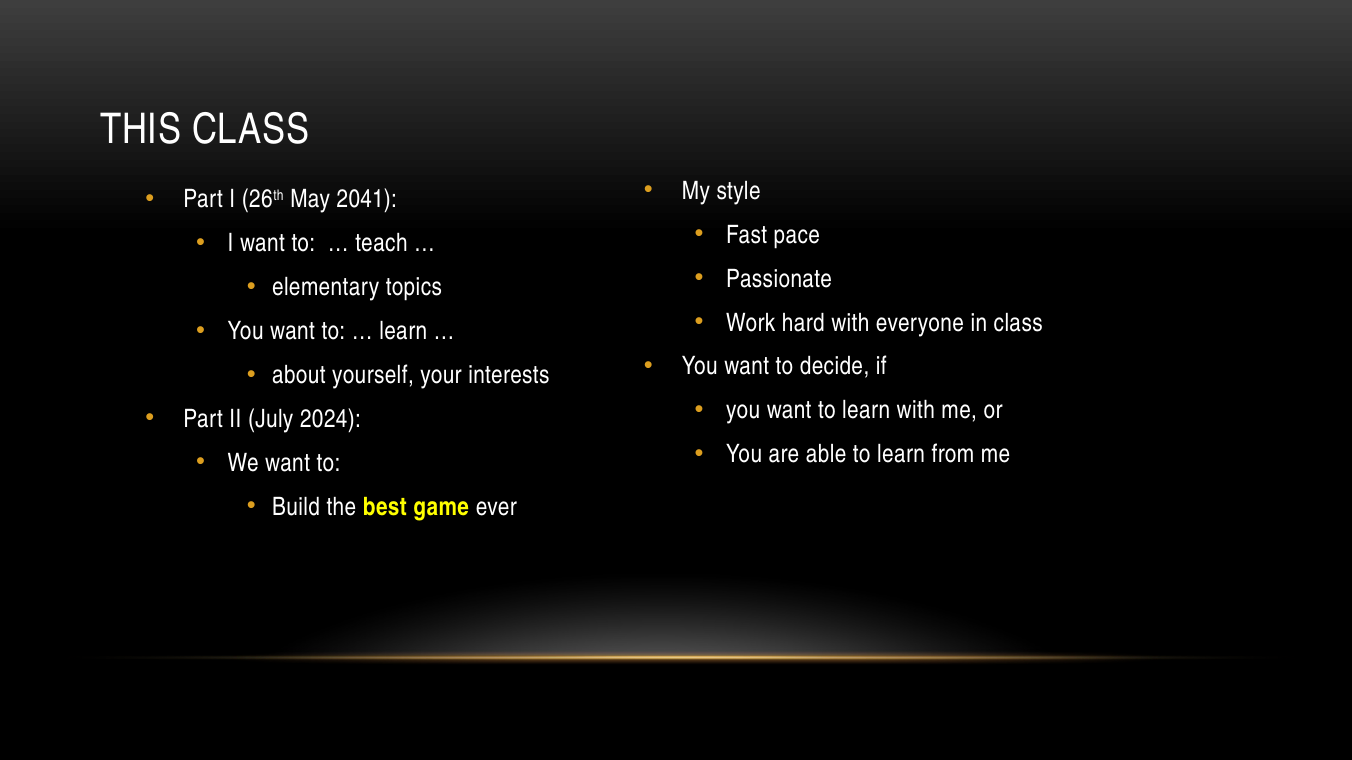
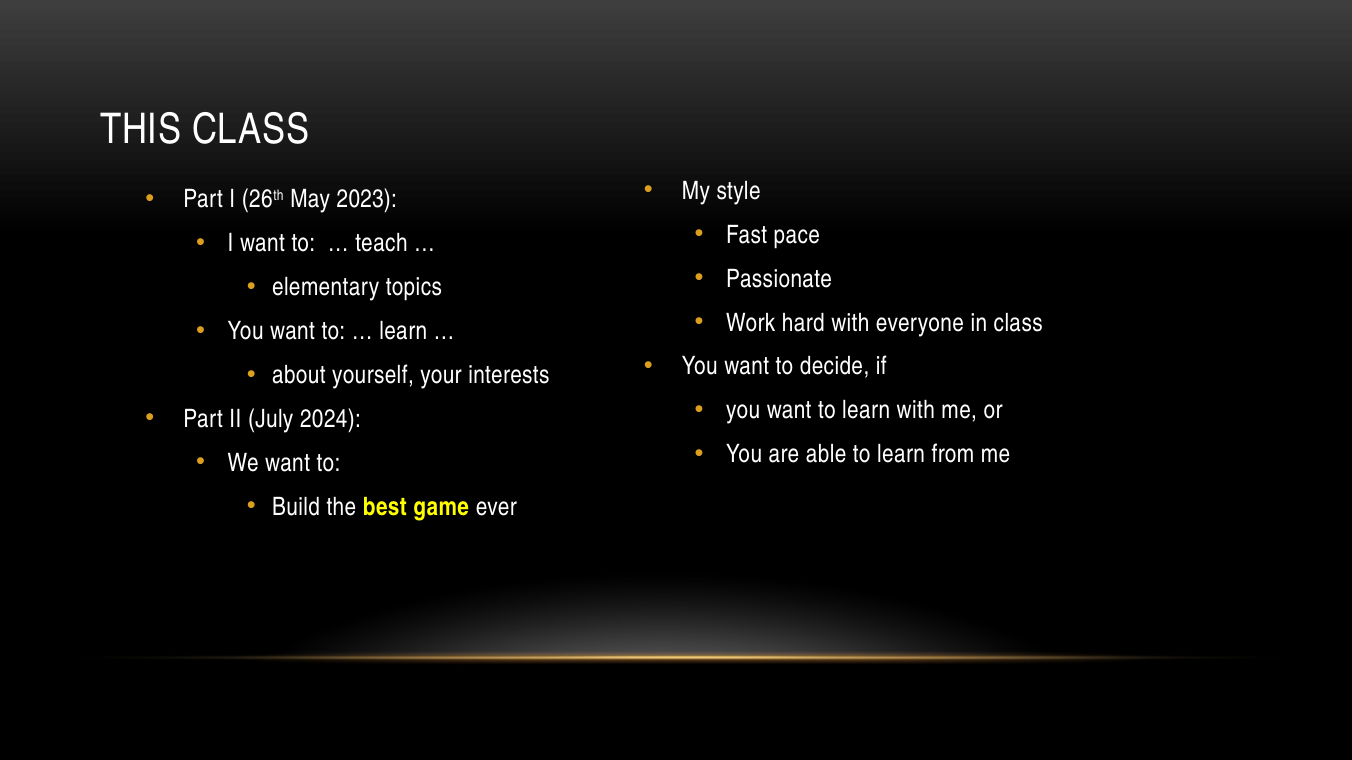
2041: 2041 -> 2023
